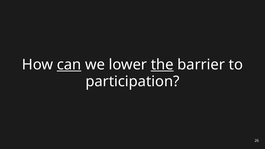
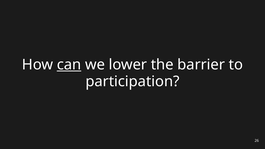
the underline: present -> none
